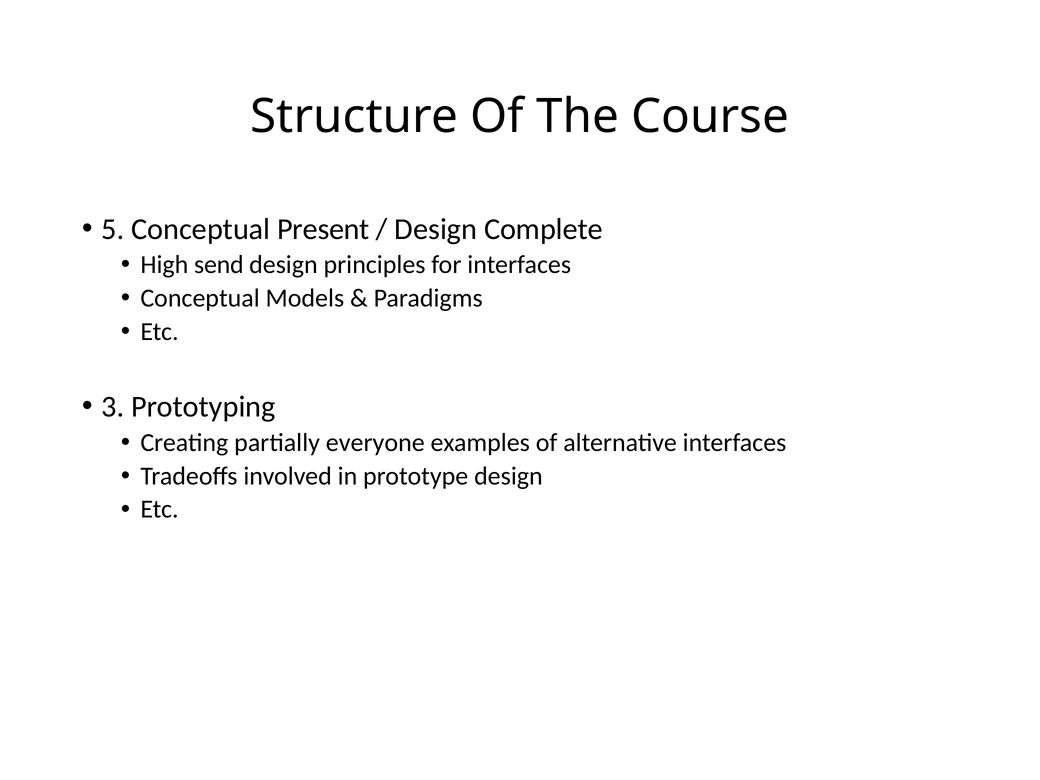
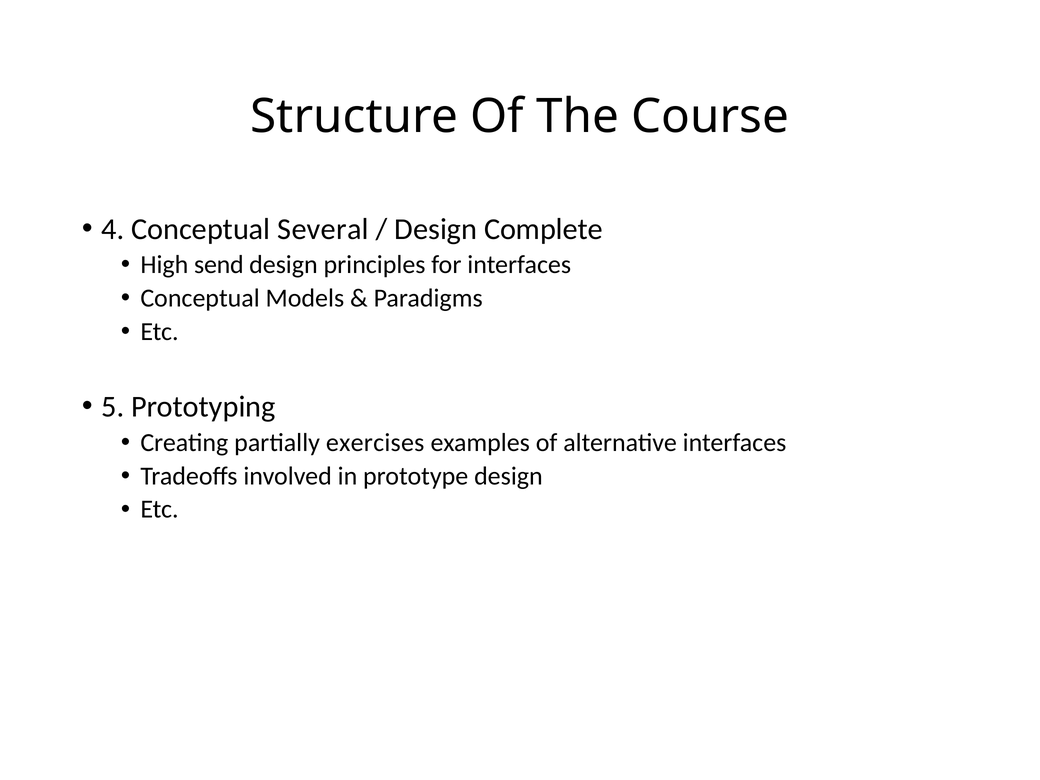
5: 5 -> 4
Present: Present -> Several
3: 3 -> 5
everyone: everyone -> exercises
